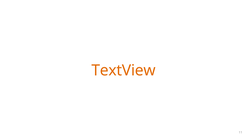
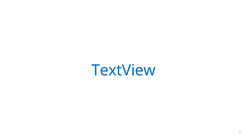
TextView colour: orange -> blue
